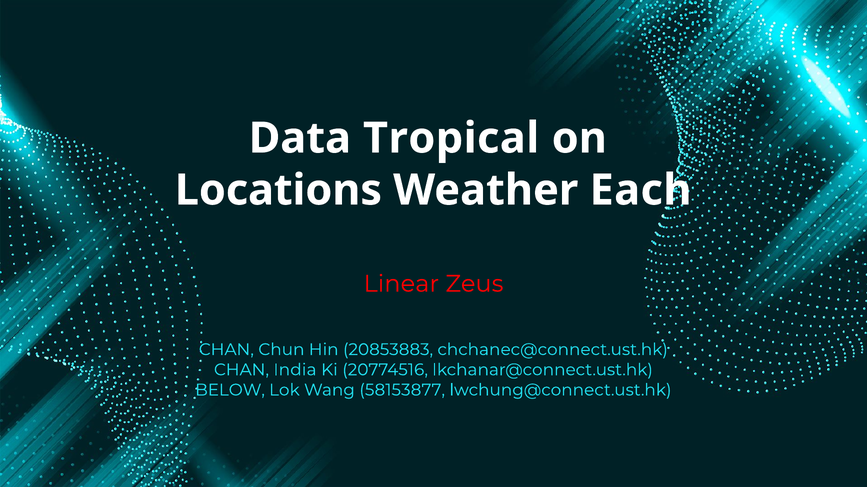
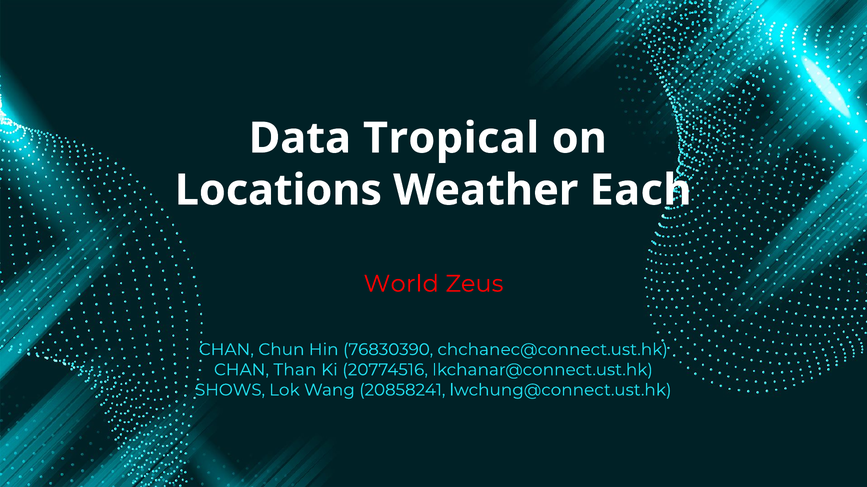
Linear: Linear -> World
20853883: 20853883 -> 76830390
India: India -> Than
BELOW: BELOW -> SHOWS
58153877: 58153877 -> 20858241
